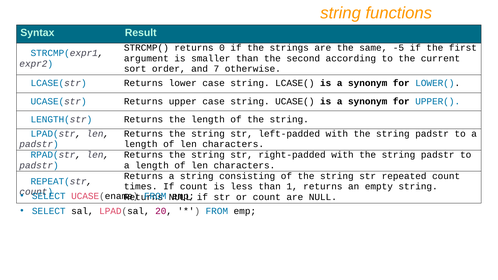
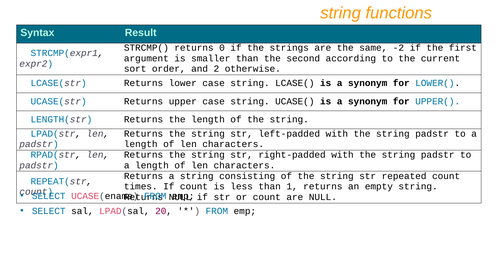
-5: -5 -> -2
7: 7 -> 2
